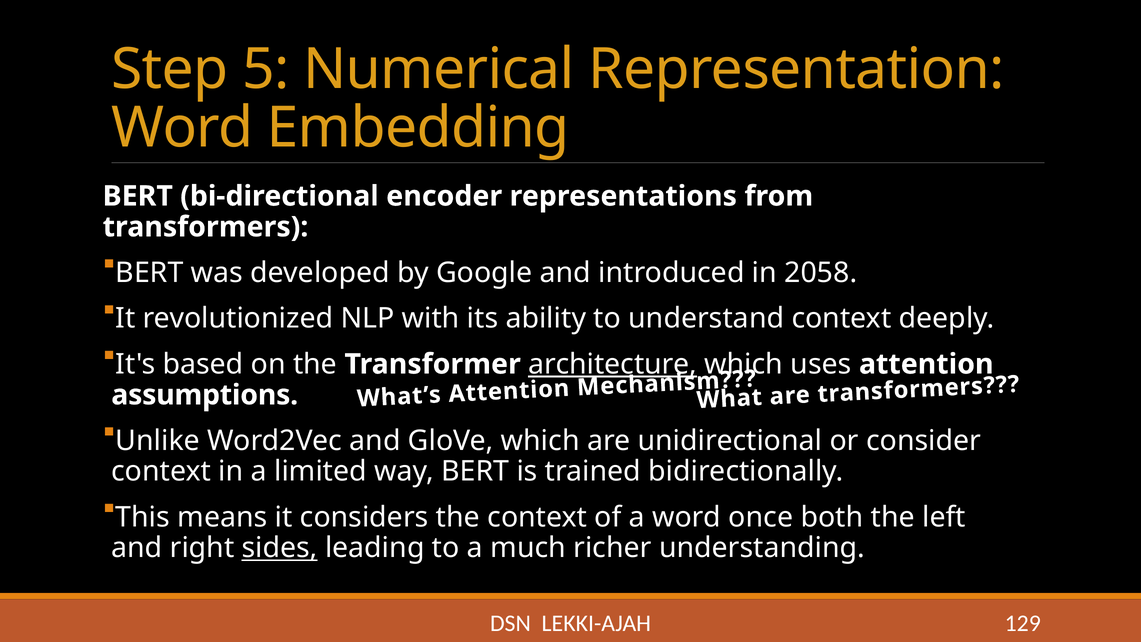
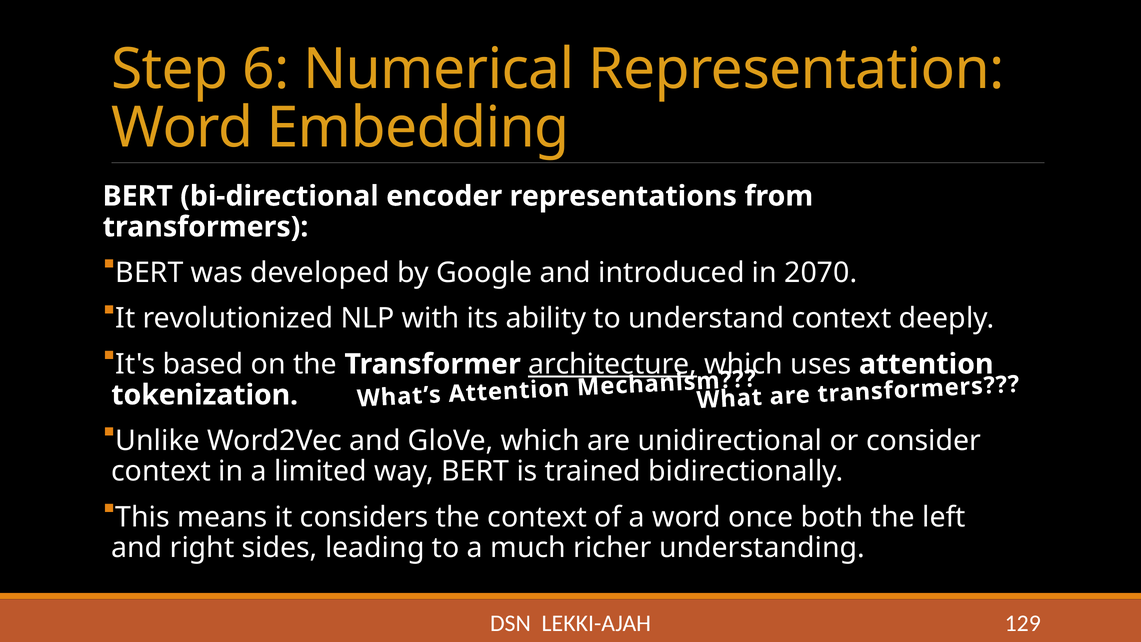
5: 5 -> 6
2058: 2058 -> 2070
assumptions: assumptions -> tokenization
sides underline: present -> none
